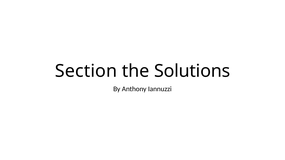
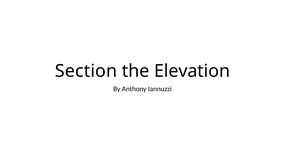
Solutions: Solutions -> Elevation
